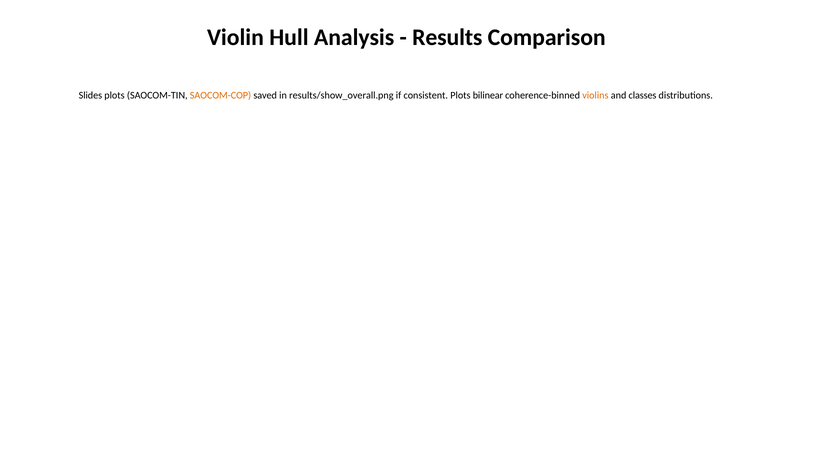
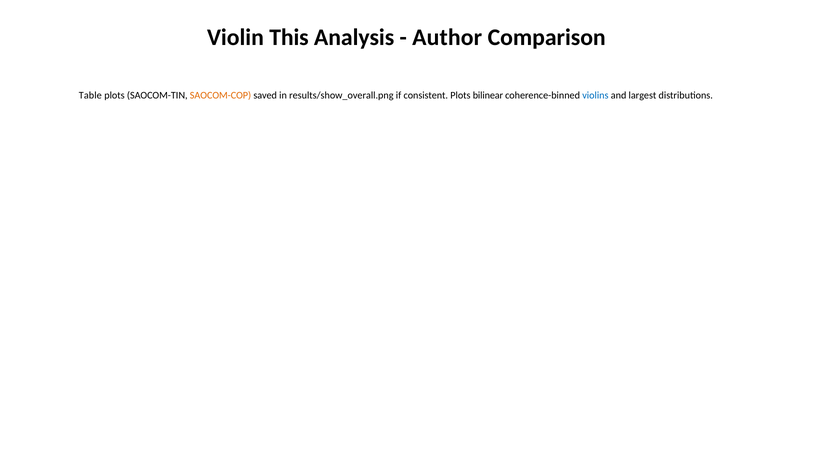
Hull: Hull -> This
Results: Results -> Author
Slides: Slides -> Table
violins colour: orange -> blue
classes: classes -> largest
